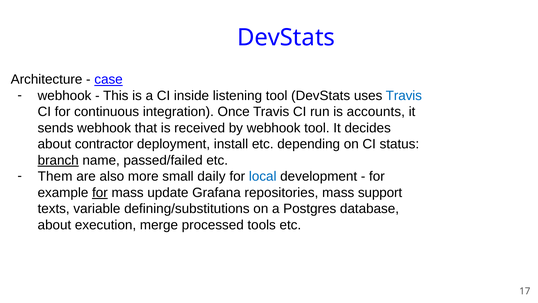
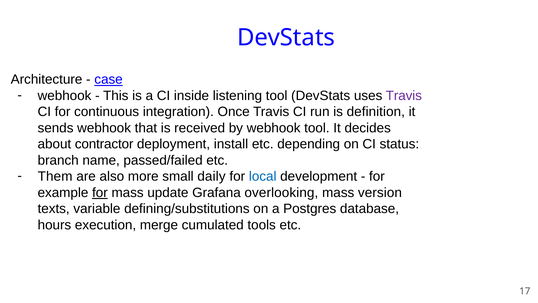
Travis at (404, 96) colour: blue -> purple
accounts: accounts -> definition
branch underline: present -> none
repositories: repositories -> overlooking
support: support -> version
about at (54, 225): about -> hours
processed: processed -> cumulated
